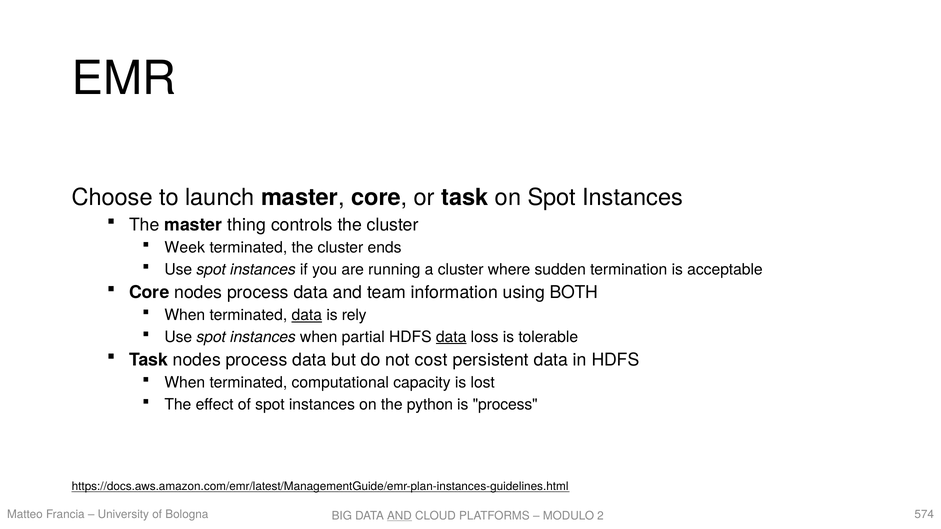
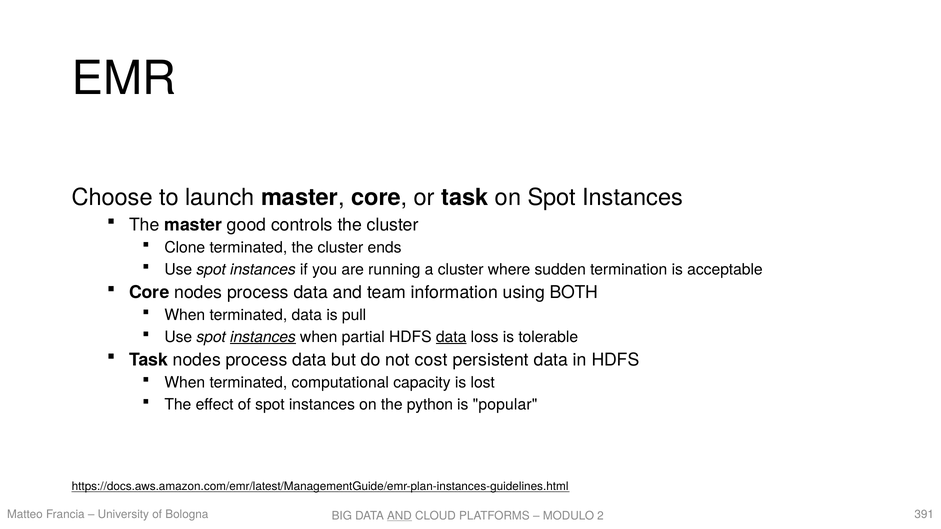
thing: thing -> good
Week: Week -> Clone
data at (307, 315) underline: present -> none
rely: rely -> pull
instances at (263, 337) underline: none -> present
is process: process -> popular
574: 574 -> 391
